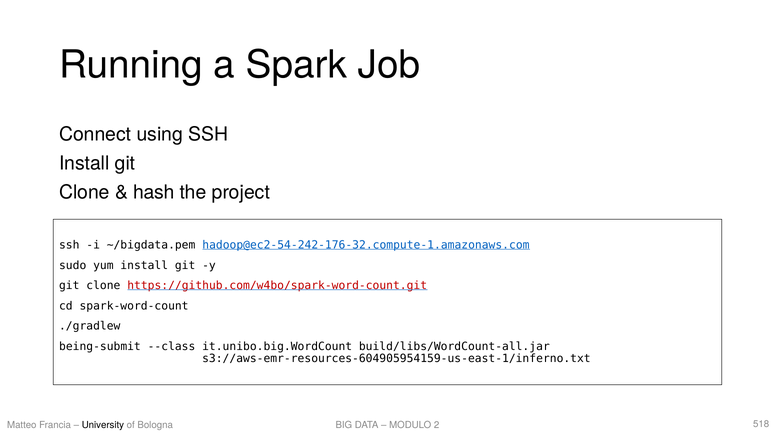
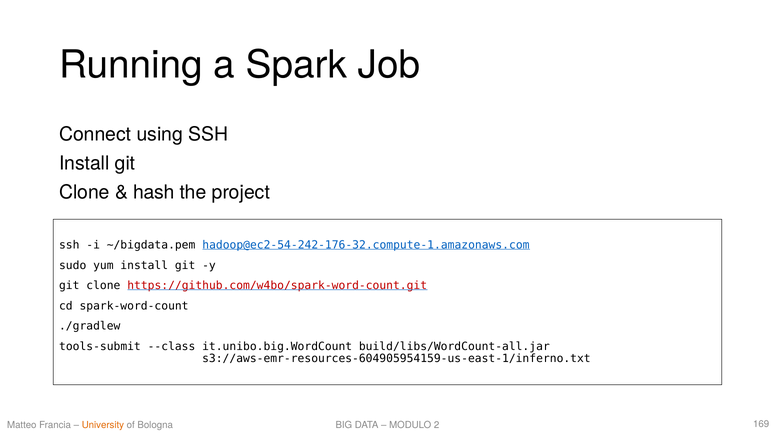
being-submit: being-submit -> tools-submit
University colour: black -> orange
518: 518 -> 169
